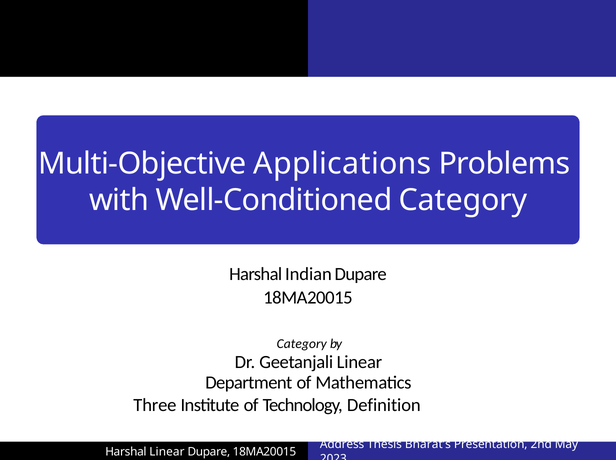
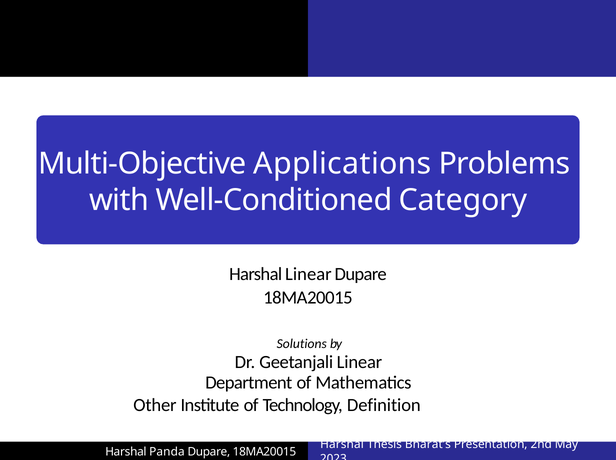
Harshal Indian: Indian -> Linear
Category at (302, 344): Category -> Solutions
Three: Three -> Other
Address at (342, 445): Address -> Harshal
Harshal Linear: Linear -> Panda
